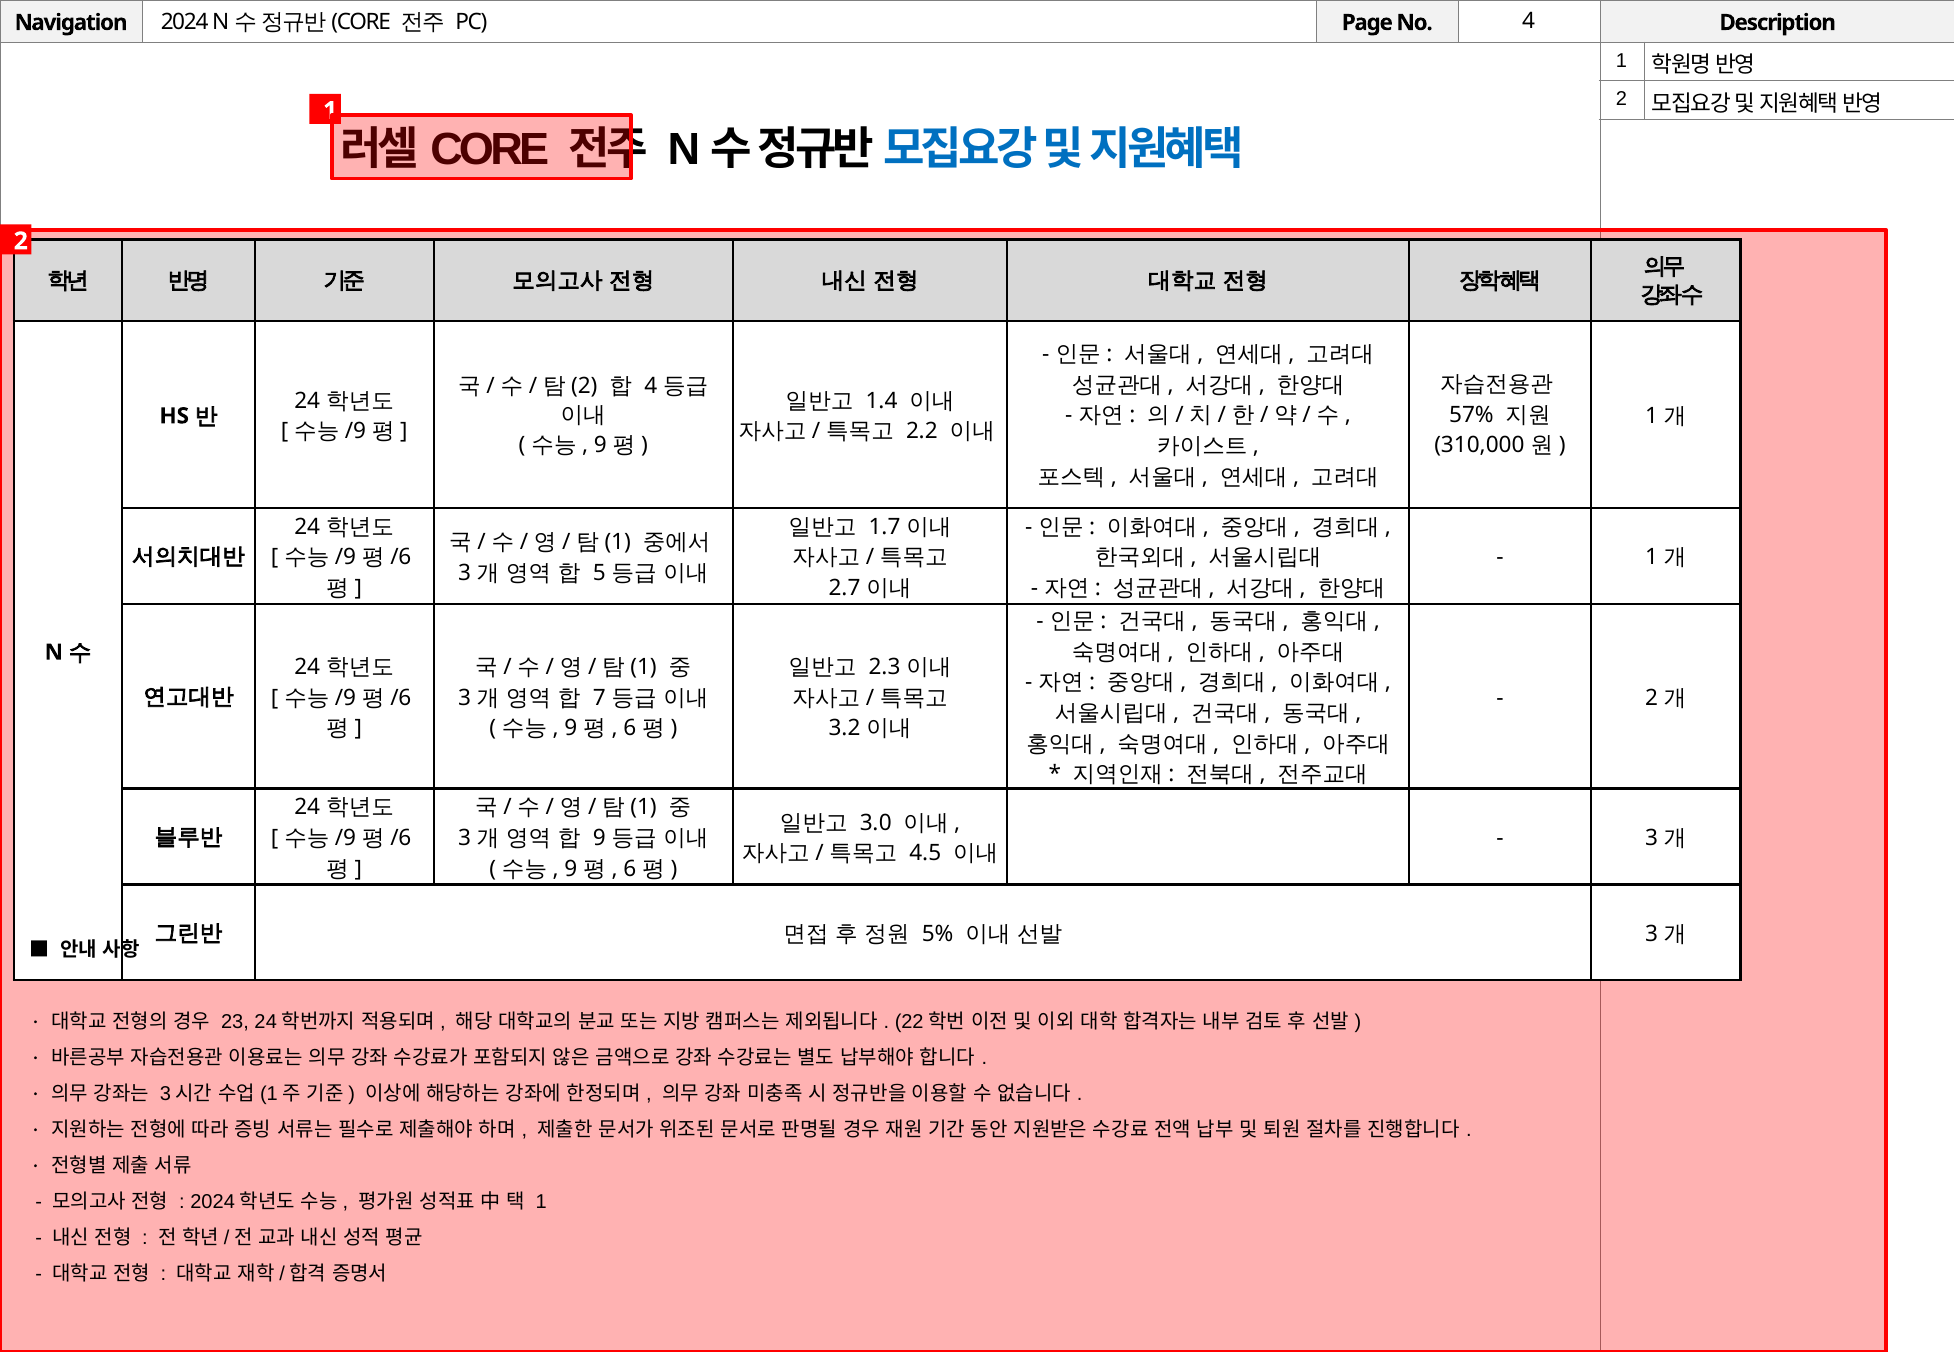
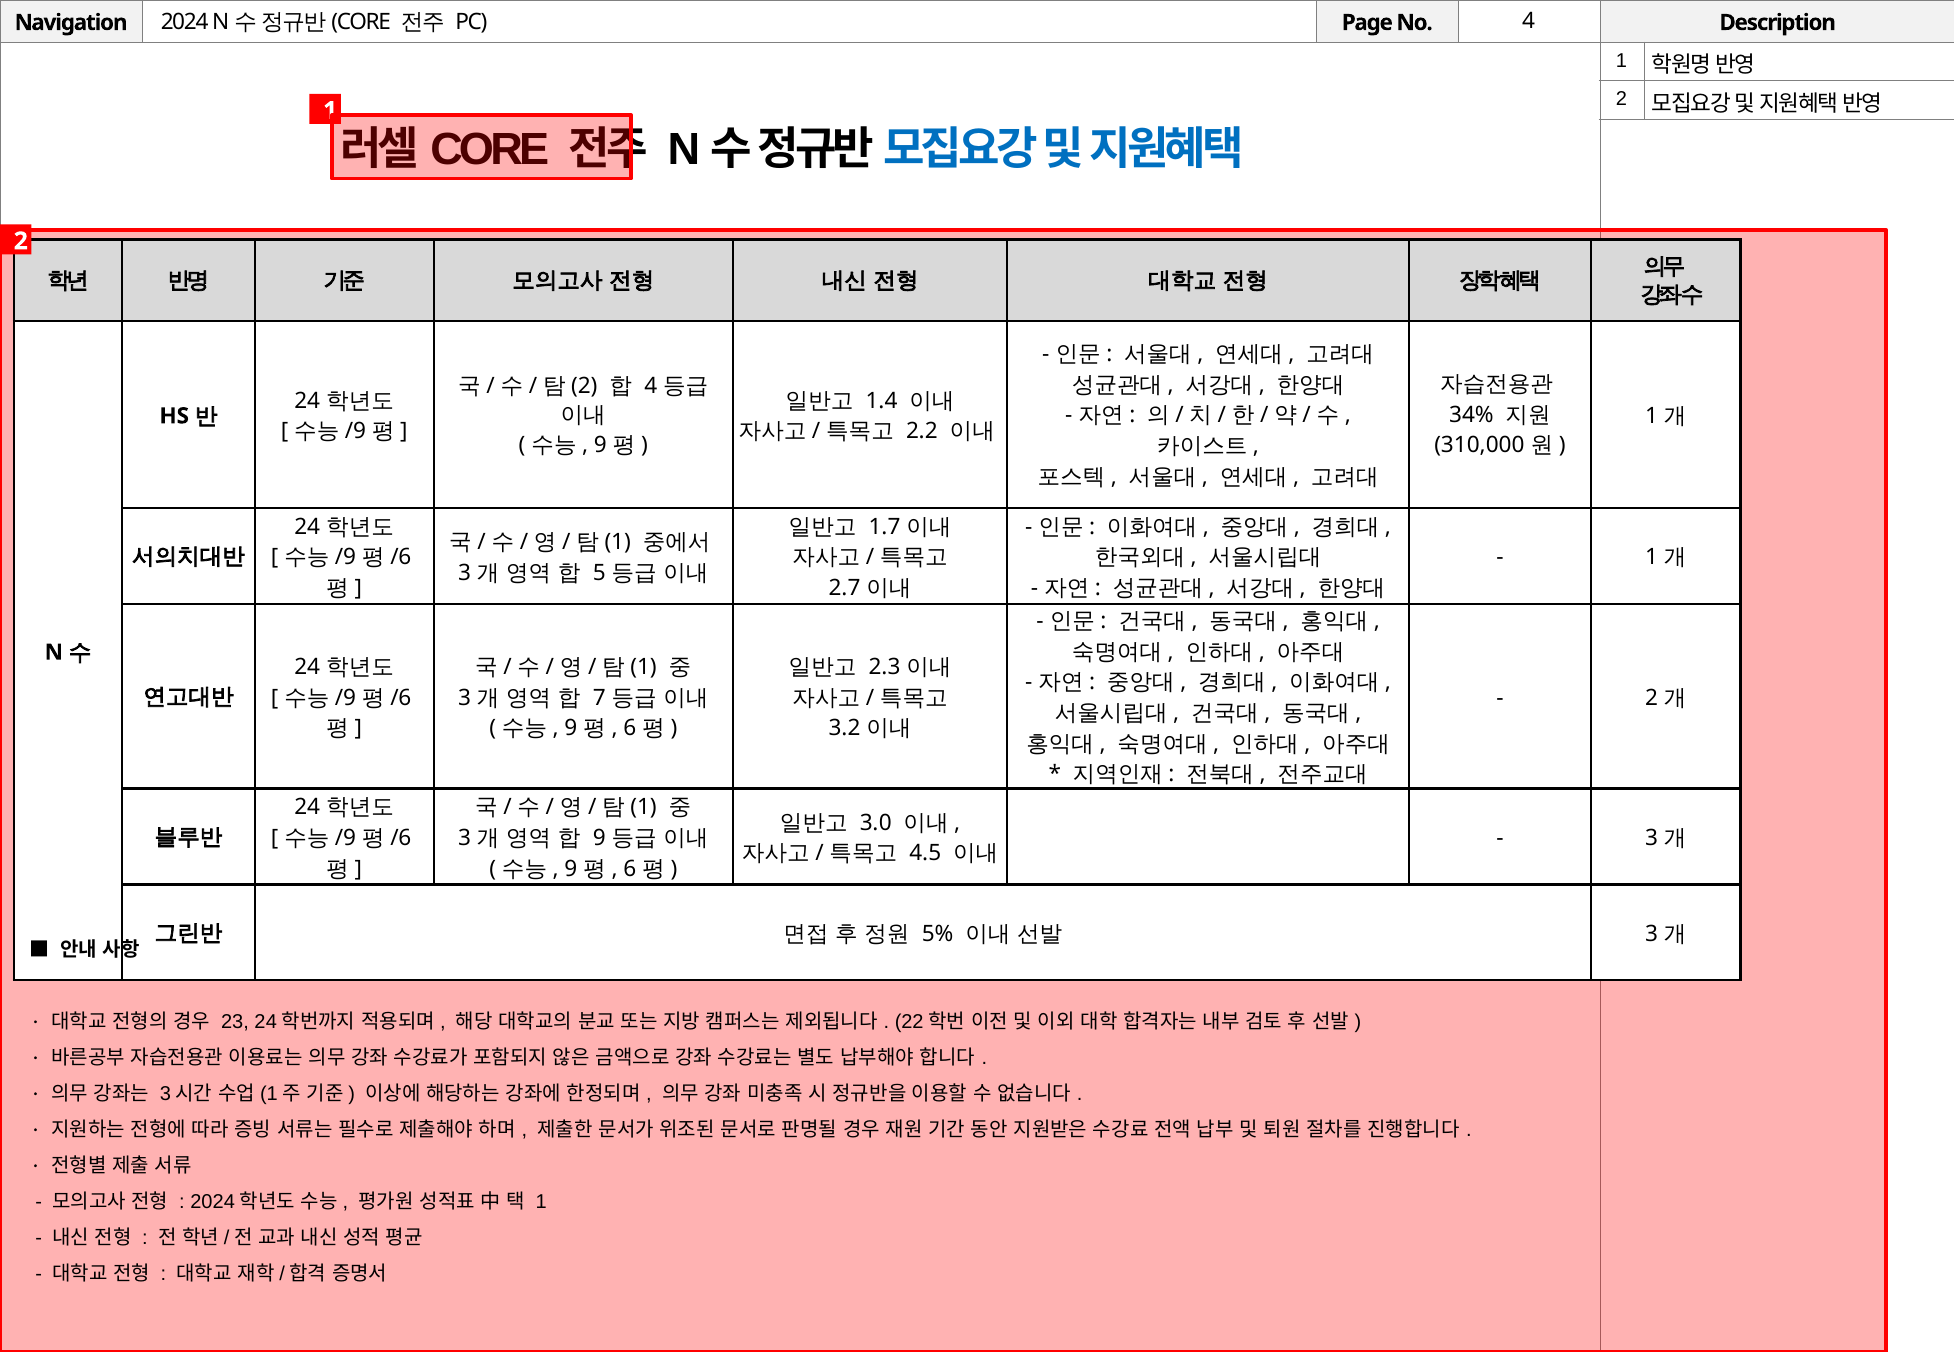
57%: 57% -> 34%
